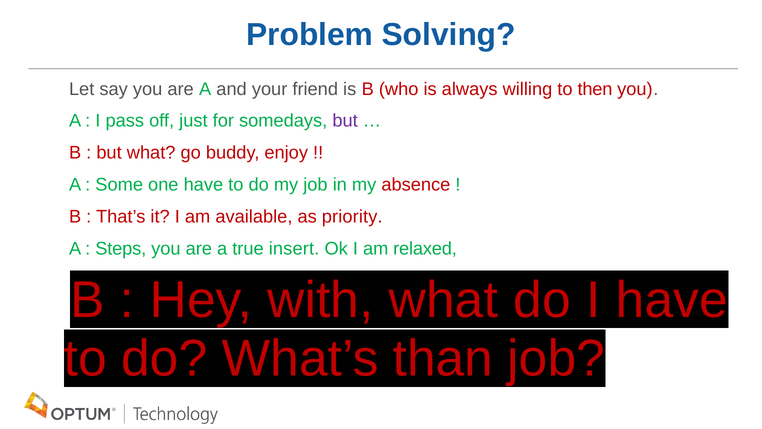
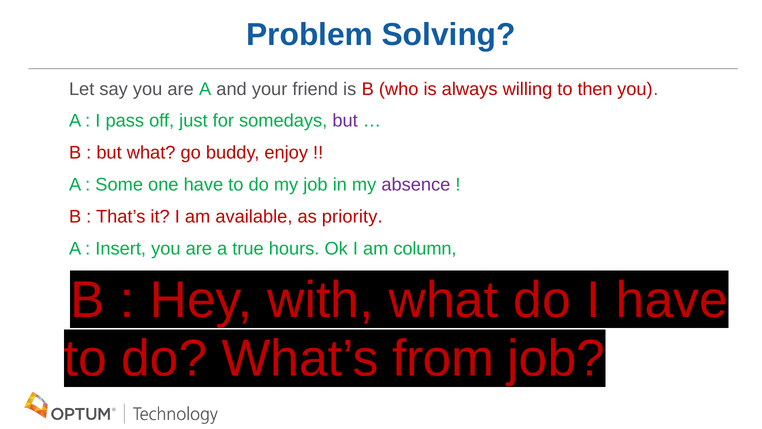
absence colour: red -> purple
Steps: Steps -> Insert
insert: insert -> hours
relaxed: relaxed -> column
than: than -> from
